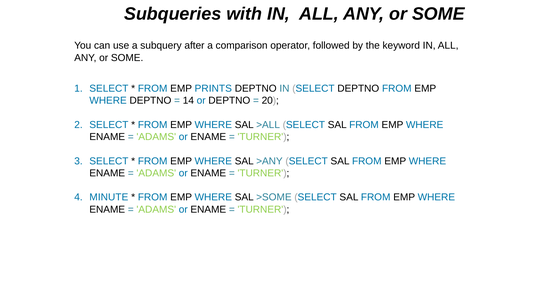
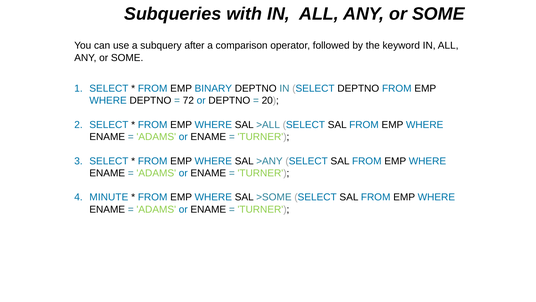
PRINTS: PRINTS -> BINARY
14: 14 -> 72
